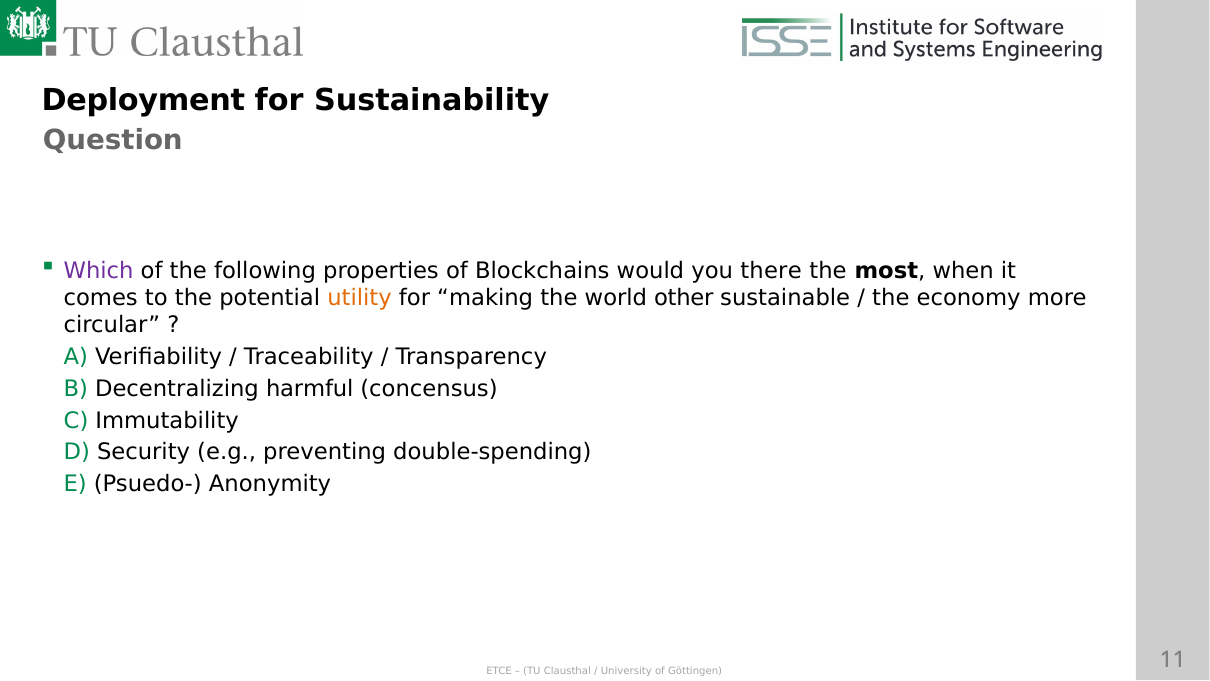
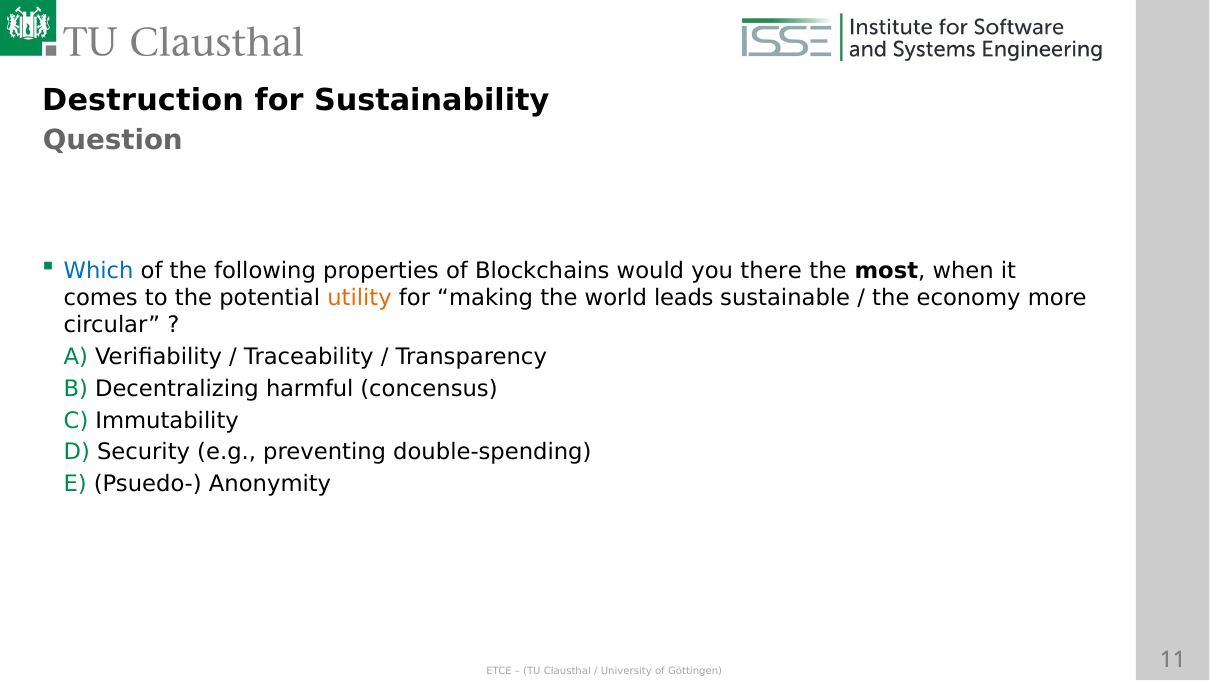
Deployment: Deployment -> Destruction
Which colour: purple -> blue
other: other -> leads
